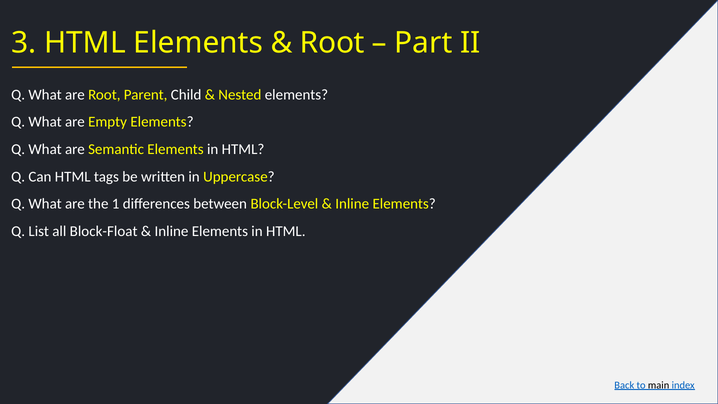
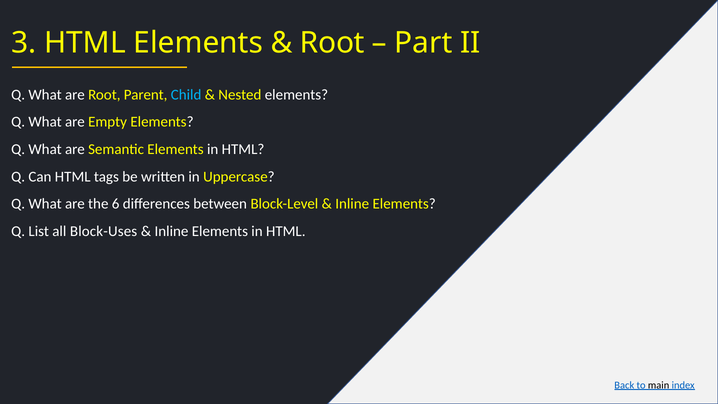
Child colour: white -> light blue
1: 1 -> 6
Block-Float: Block-Float -> Block-Uses
